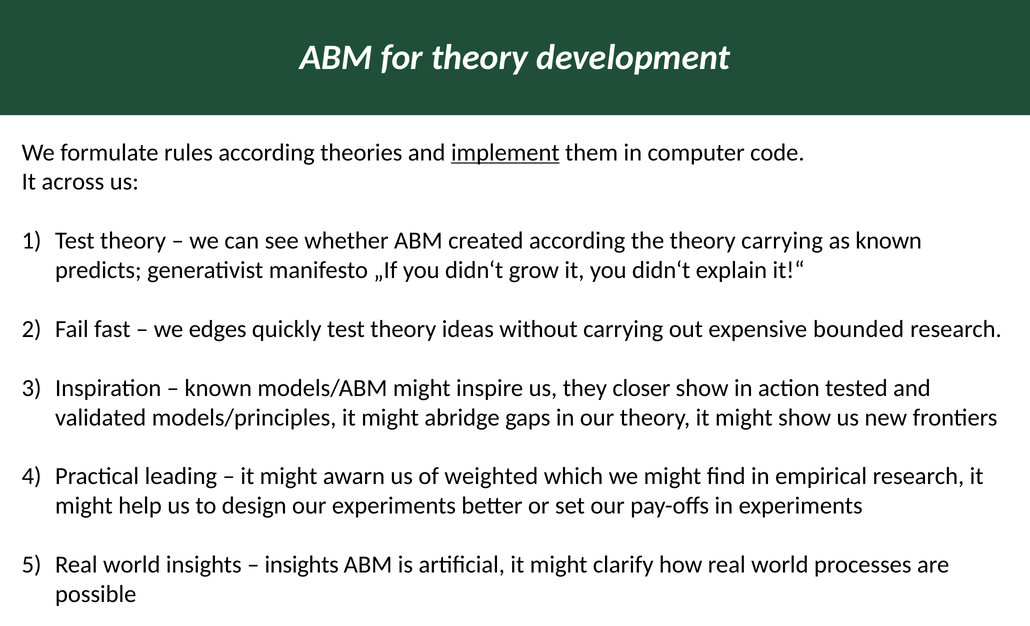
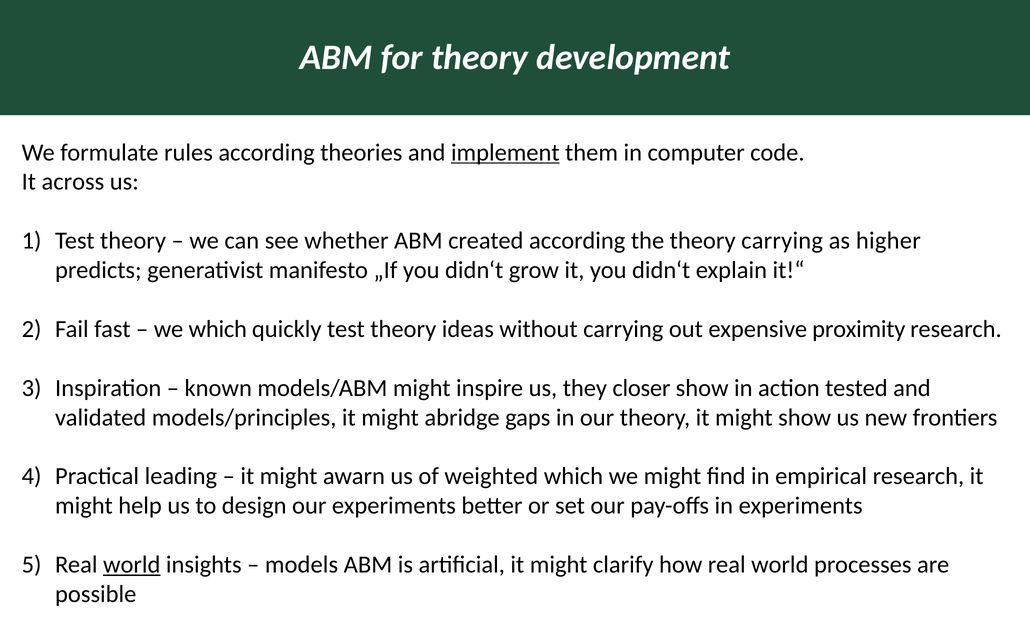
as known: known -> higher
we edges: edges -> which
bounded: bounded -> proximity
world at (132, 565) underline: none -> present
insights at (302, 565): insights -> models
